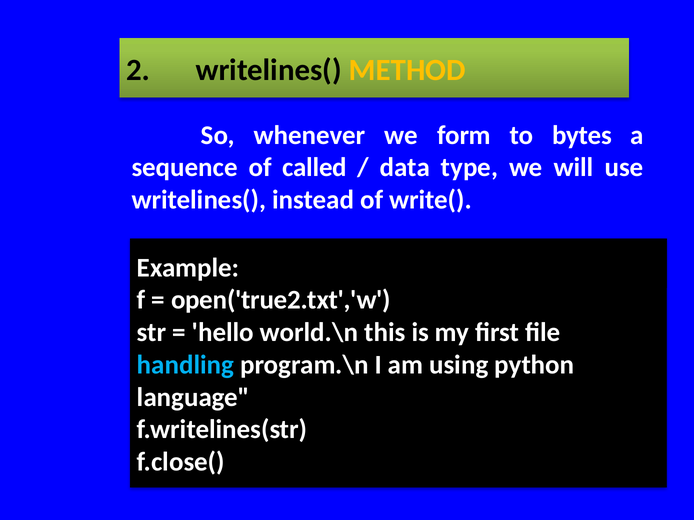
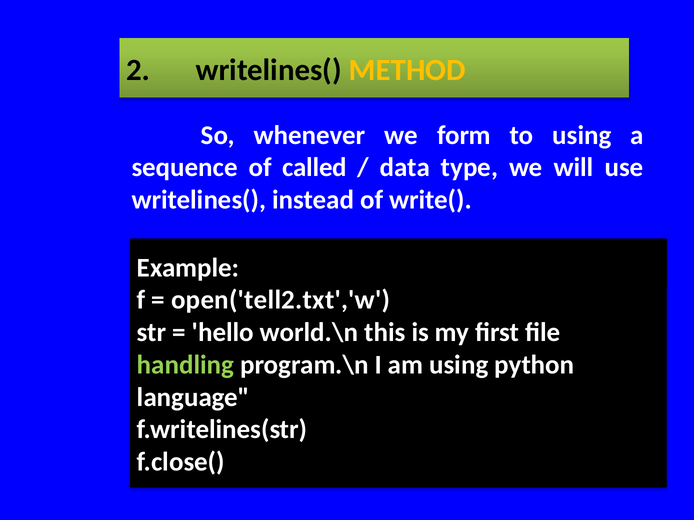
to bytes: bytes -> using
open('true2.txt','w: open('true2.txt','w -> open('tell2.txt','w
handling colour: light blue -> light green
